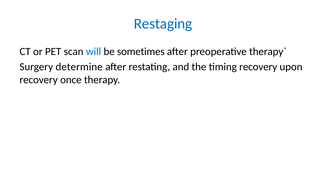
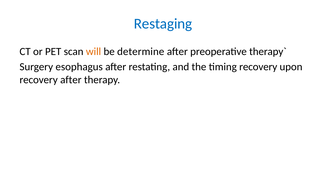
will colour: blue -> orange
sometimes: sometimes -> determine
determine: determine -> esophagus
recovery once: once -> after
